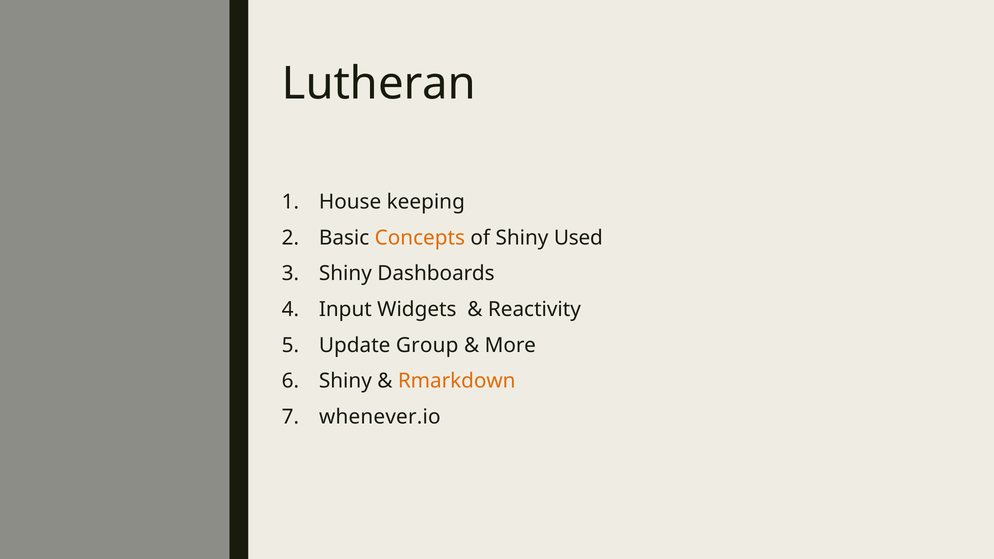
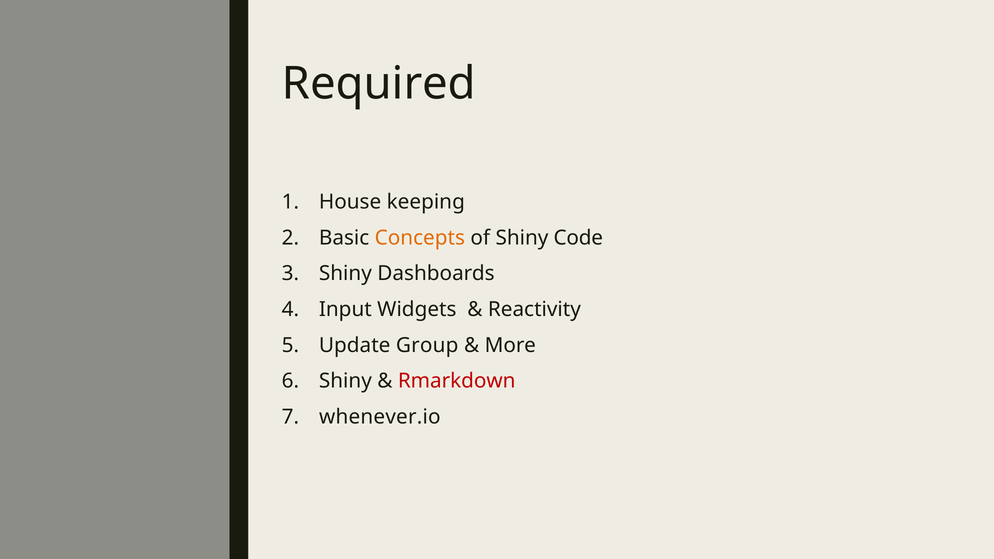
Lutheran: Lutheran -> Required
Used: Used -> Code
Rmarkdown colour: orange -> red
